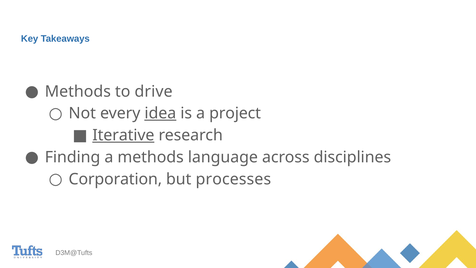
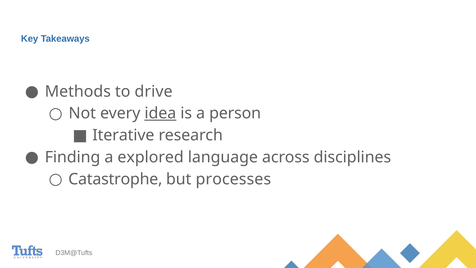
project: project -> person
Iterative underline: present -> none
a methods: methods -> explored
Corporation: Corporation -> Catastrophe
